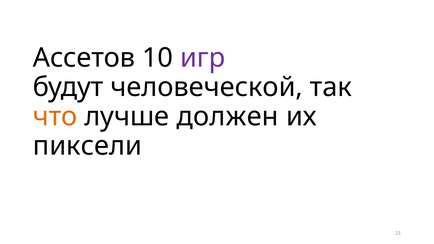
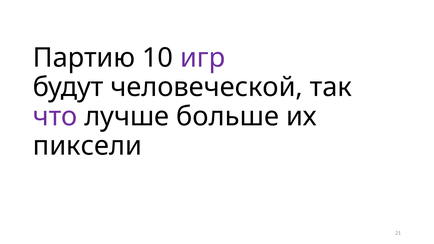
Ассетов: Ассетов -> Партию
что colour: orange -> purple
должен: должен -> больше
